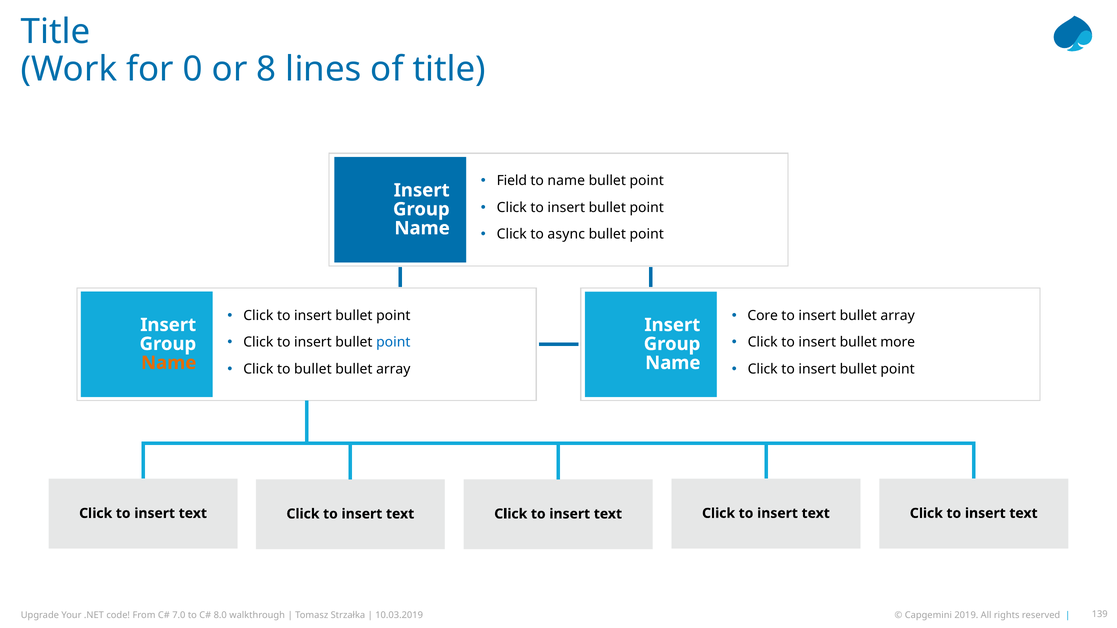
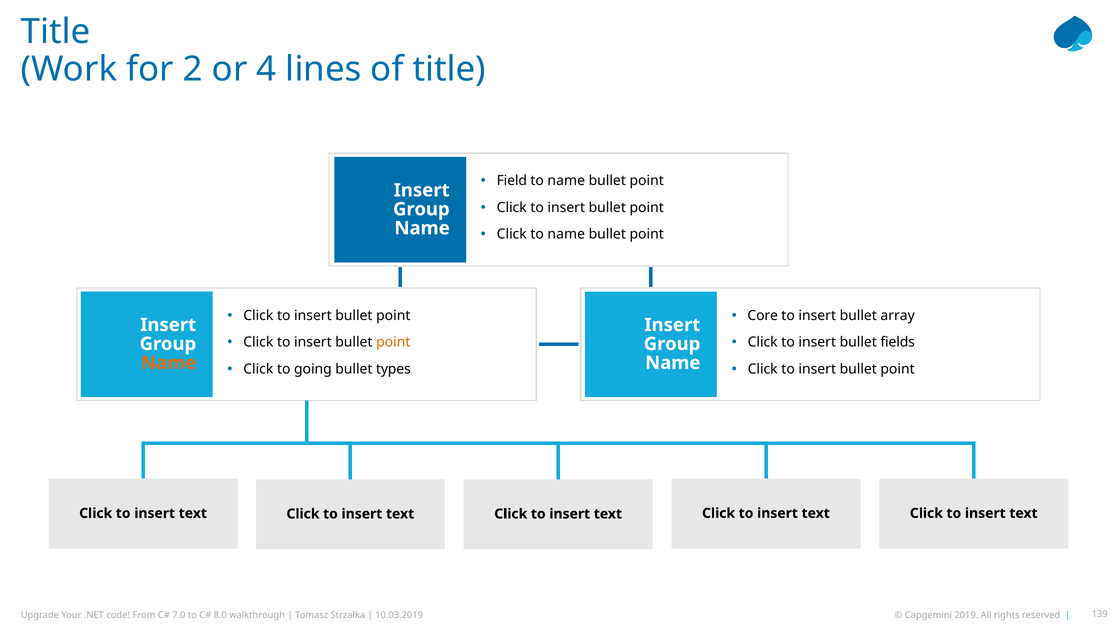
0: 0 -> 2
8: 8 -> 4
Click to async: async -> name
point at (393, 343) colour: blue -> orange
more: more -> fields
to bullet: bullet -> going
array at (393, 369): array -> types
